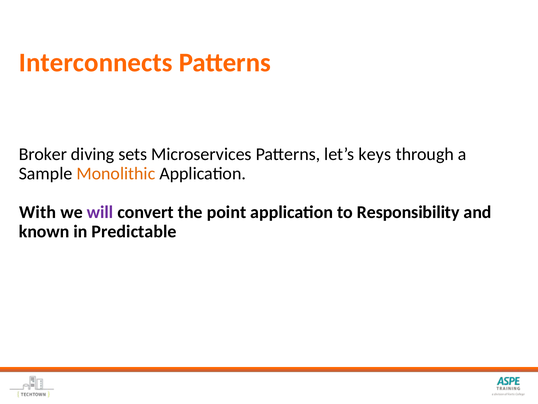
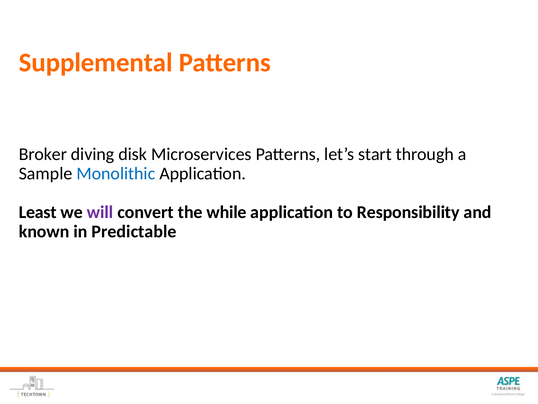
Interconnects: Interconnects -> Supplemental
sets: sets -> disk
keys: keys -> start
Monolithic colour: orange -> blue
With: With -> Least
point: point -> while
